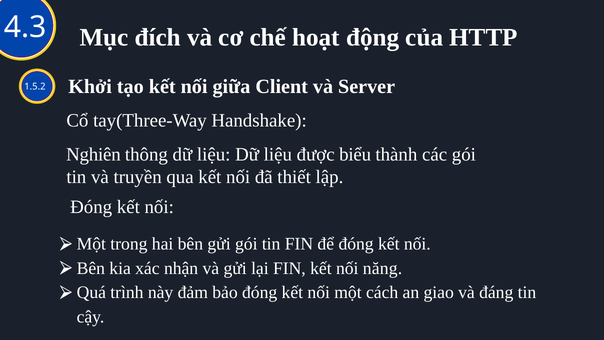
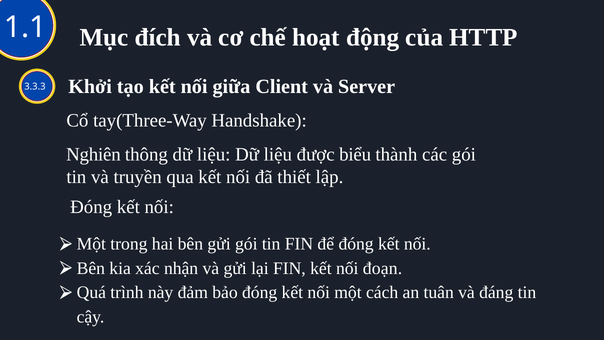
4.3: 4.3 -> 1.1
1.5.2: 1.5.2 -> 3.3.3
năng: năng -> đoạn
giao: giao -> tuân
